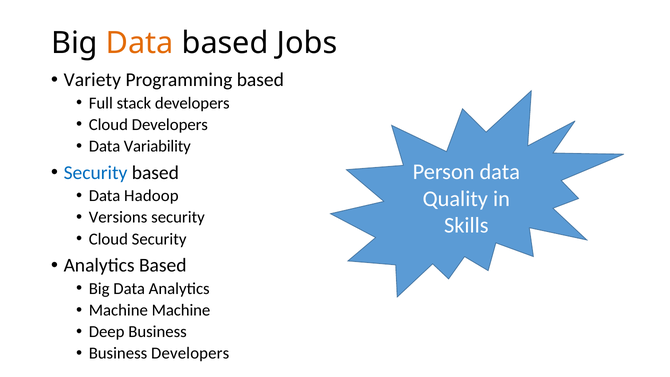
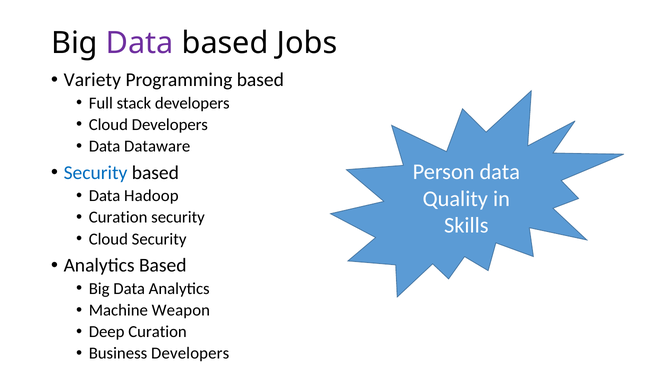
Data at (140, 43) colour: orange -> purple
Variability: Variability -> Dataware
Versions at (118, 217): Versions -> Curation
Machine Machine: Machine -> Weapon
Deep Business: Business -> Curation
